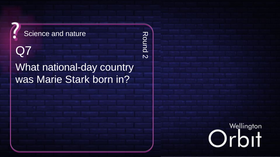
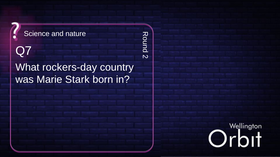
national-day: national-day -> rockers-day
